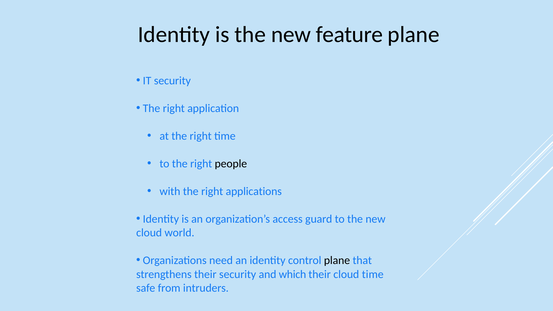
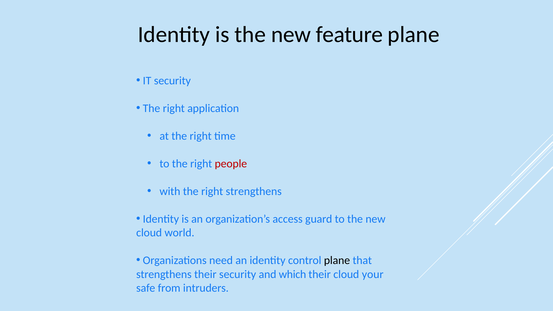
people colour: black -> red
right applications: applications -> strengthens
cloud time: time -> your
